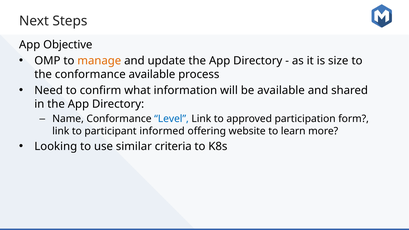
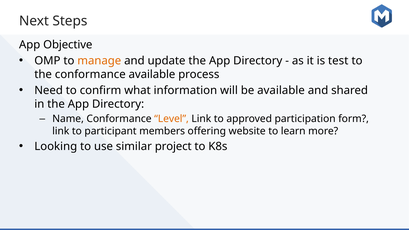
size: size -> test
Level colour: blue -> orange
informed: informed -> members
criteria: criteria -> project
